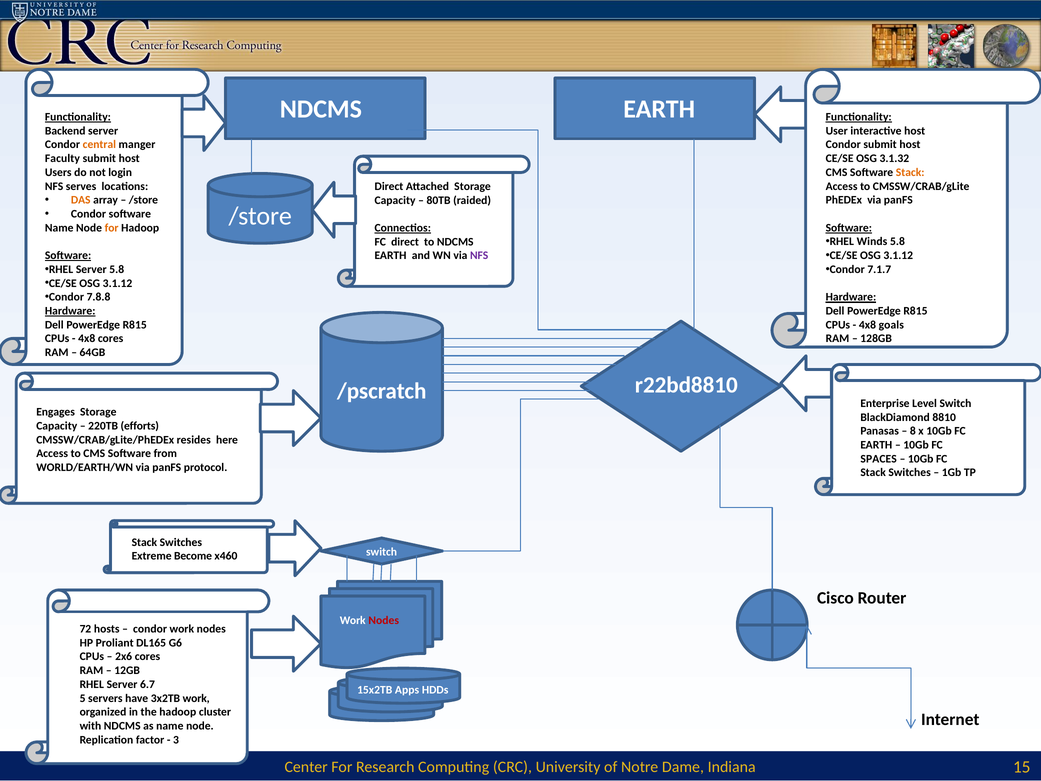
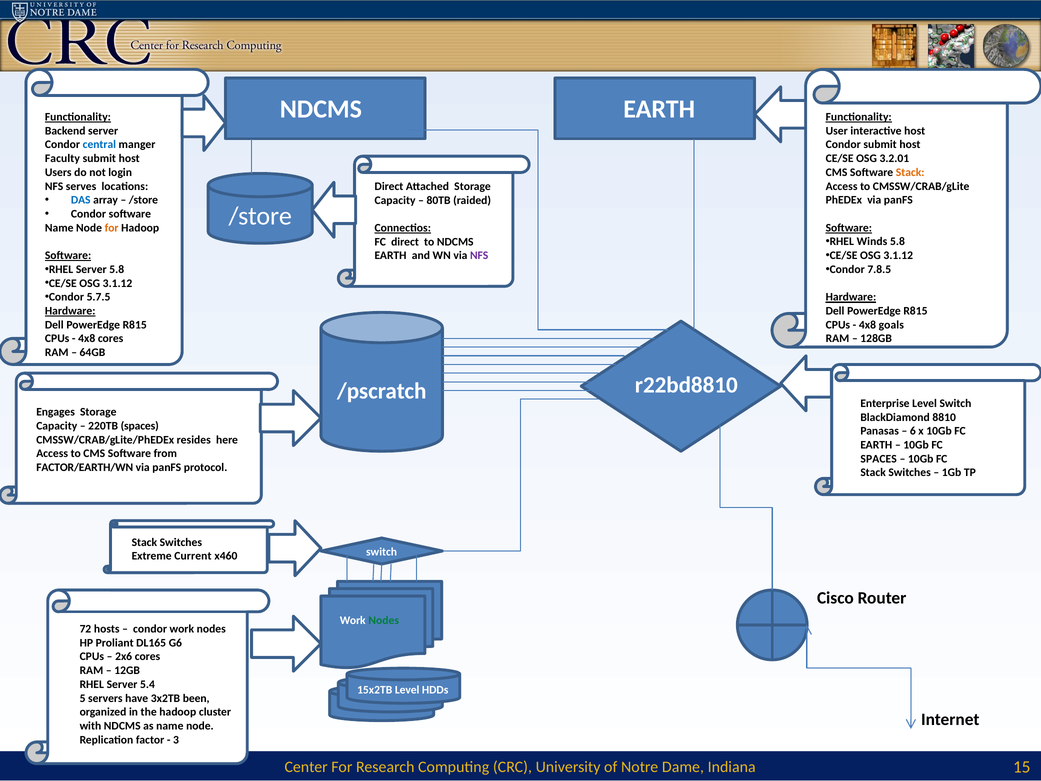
central colour: orange -> blue
3.1.32: 3.1.32 -> 3.2.01
DAS colour: orange -> blue
7.1.7: 7.1.7 -> 7.8.5
7.8.8: 7.8.8 -> 5.7.5
220TB efforts: efforts -> spaces
8: 8 -> 6
WORLD/EARTH/WN: WORLD/EARTH/WN -> FACTOR/EARTH/WN
Become: Become -> Current
Nodes at (384, 620) colour: red -> green
6.7: 6.7 -> 5.4
15x2TB Apps: Apps -> Level
3x2TB work: work -> been
